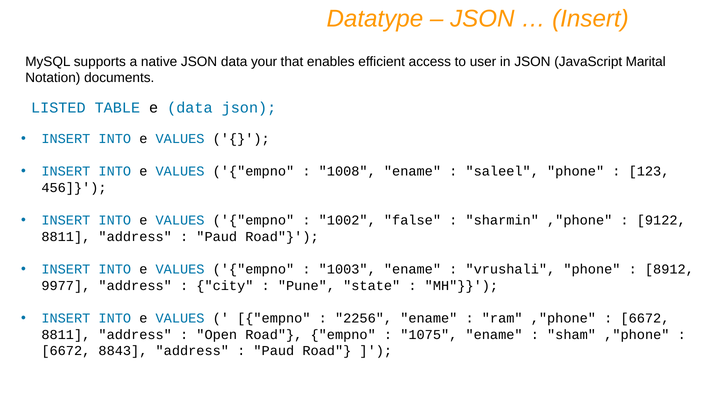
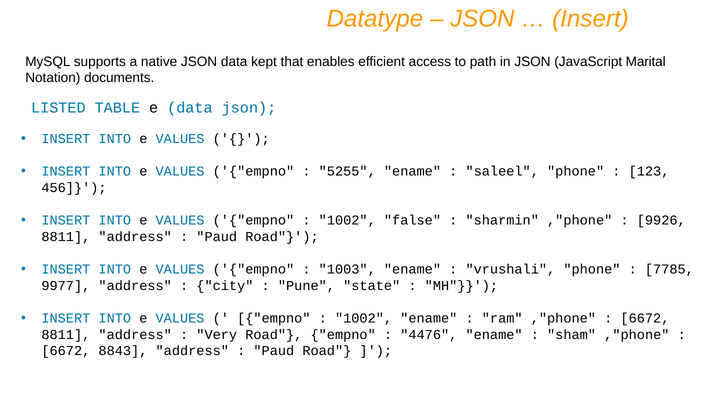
your: your -> kept
user: user -> path
1008: 1008 -> 5255
9122: 9122 -> 9926
8912: 8912 -> 7785
2256 at (364, 318): 2256 -> 1002
Open: Open -> Very
1075: 1075 -> 4476
